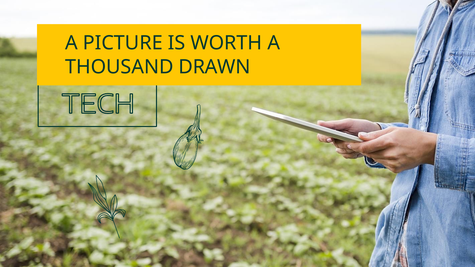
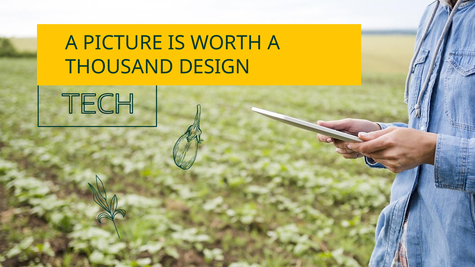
DRAWN: DRAWN -> DESIGN
